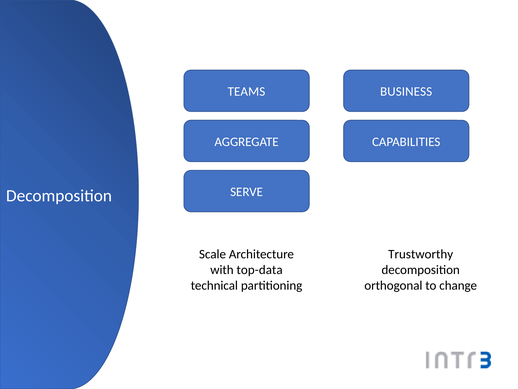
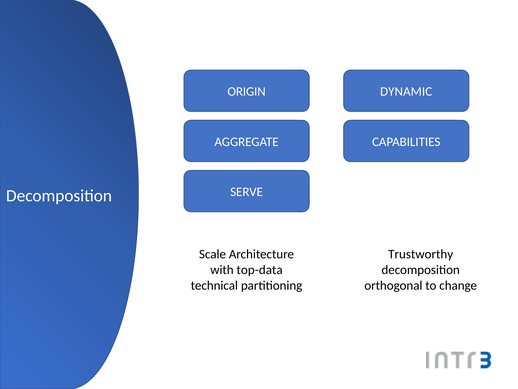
TEAMS: TEAMS -> ORIGIN
BUSINESS: BUSINESS -> DYNAMIC
